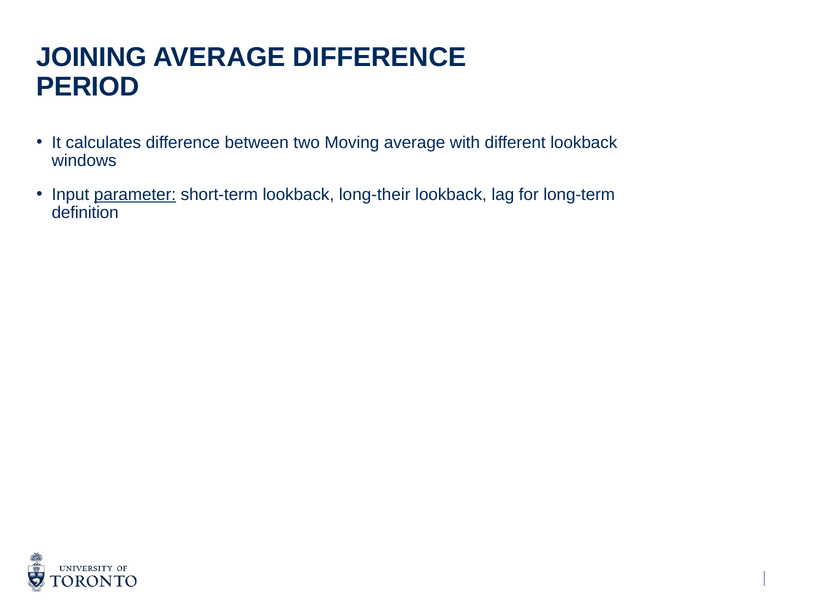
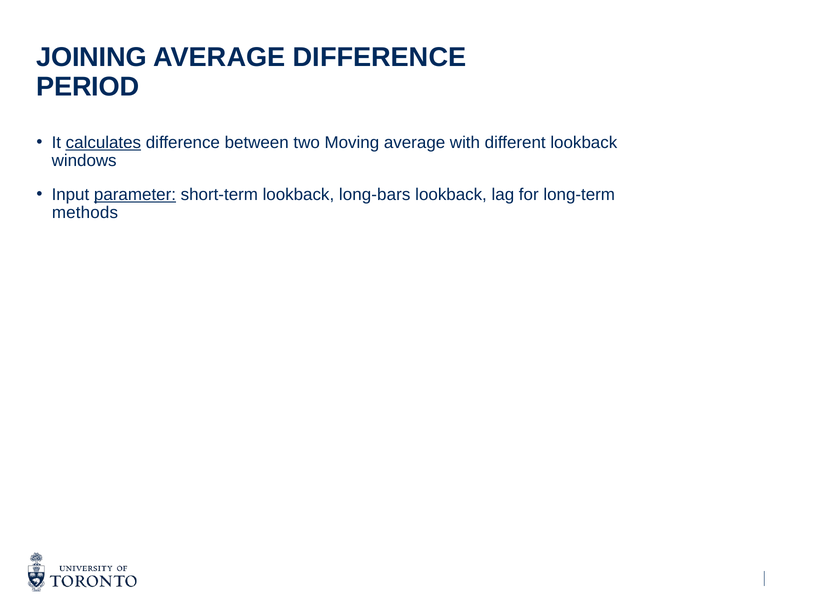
calculates underline: none -> present
long-their: long-their -> long-bars
definition: definition -> methods
